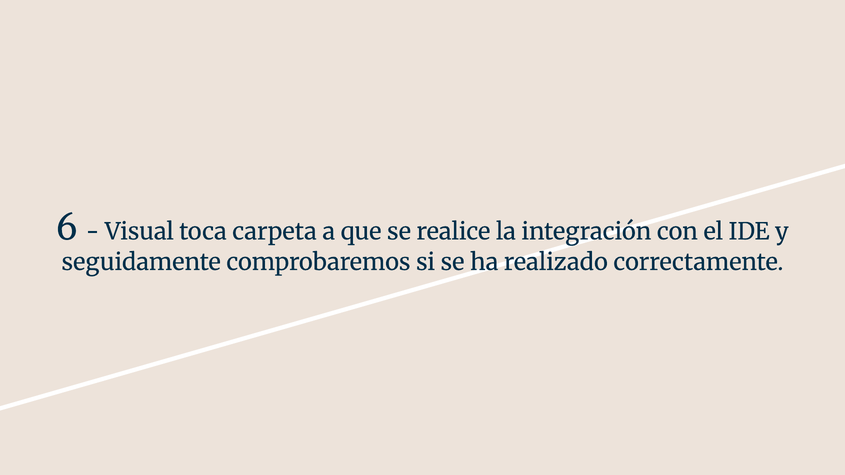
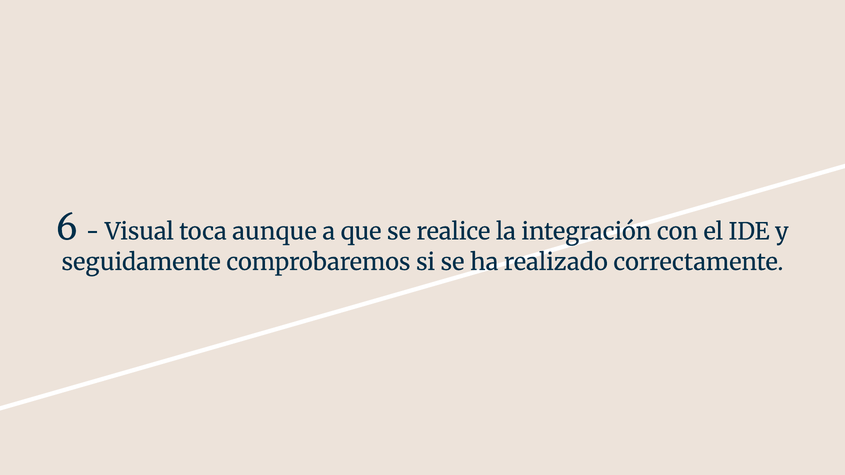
carpeta: carpeta -> aunque
